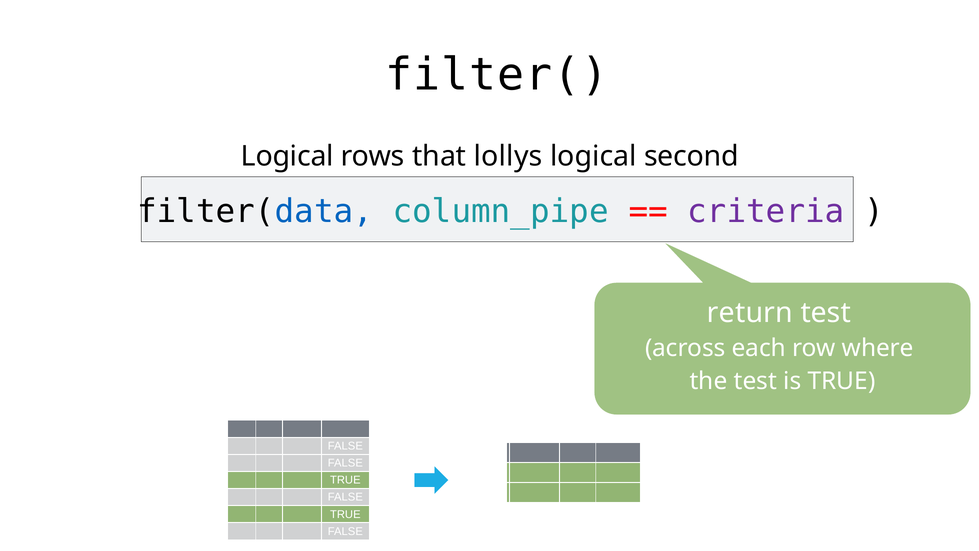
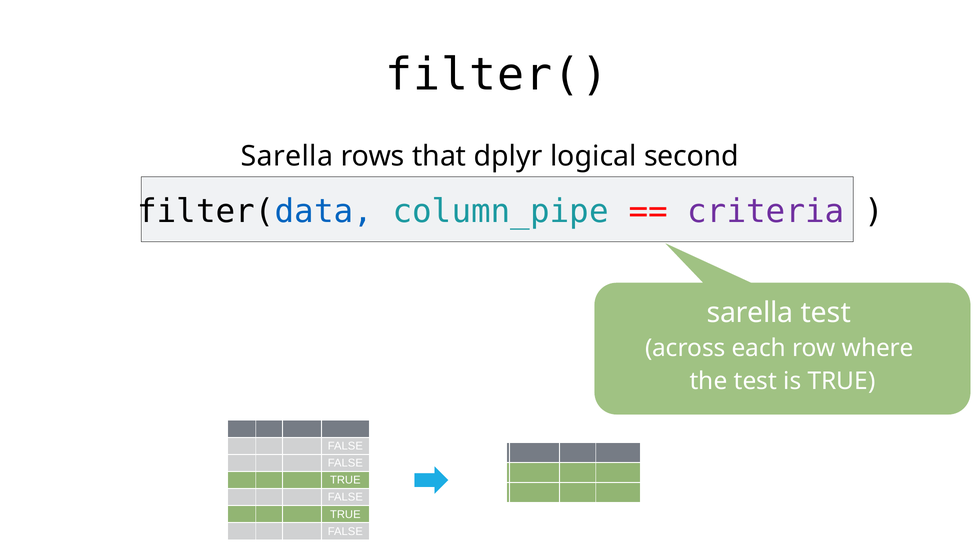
Logical at (287, 156): Logical -> Sarella
lollys: lollys -> dplyr
return at (750, 313): return -> sarella
